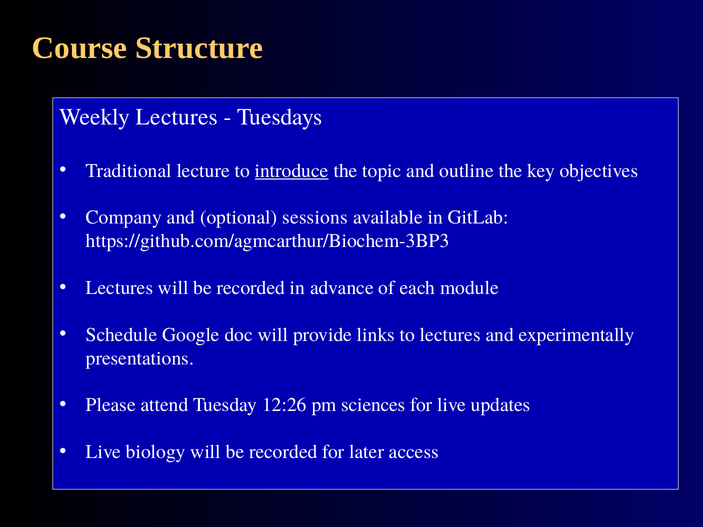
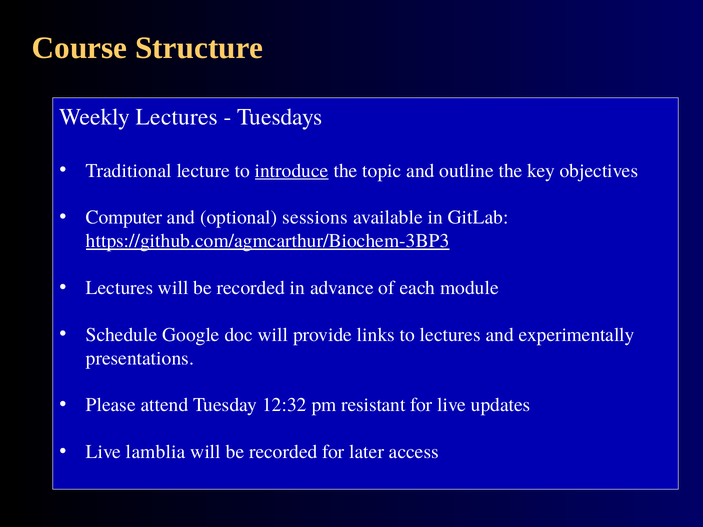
Company: Company -> Computer
https://github.com/agmcarthur/Biochem-3BP3 underline: none -> present
12:26: 12:26 -> 12:32
sciences: sciences -> resistant
biology: biology -> lamblia
